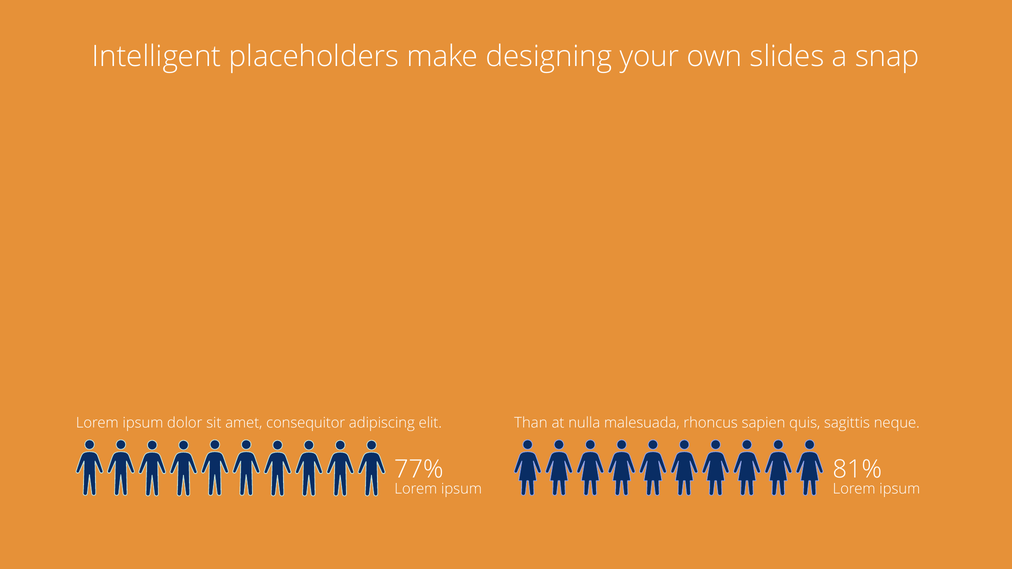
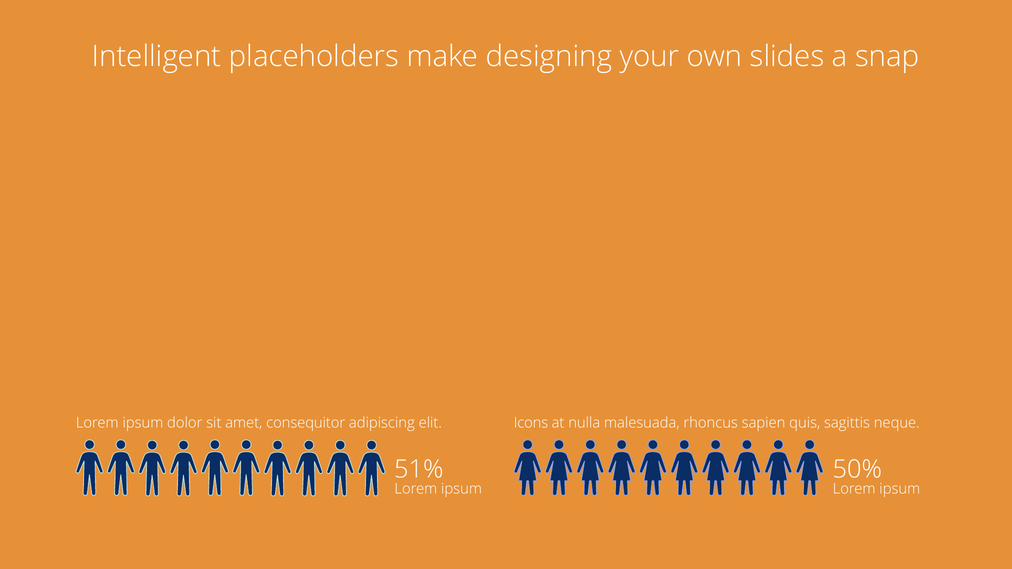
Than: Than -> Icons
77%: 77% -> 51%
81%: 81% -> 50%
